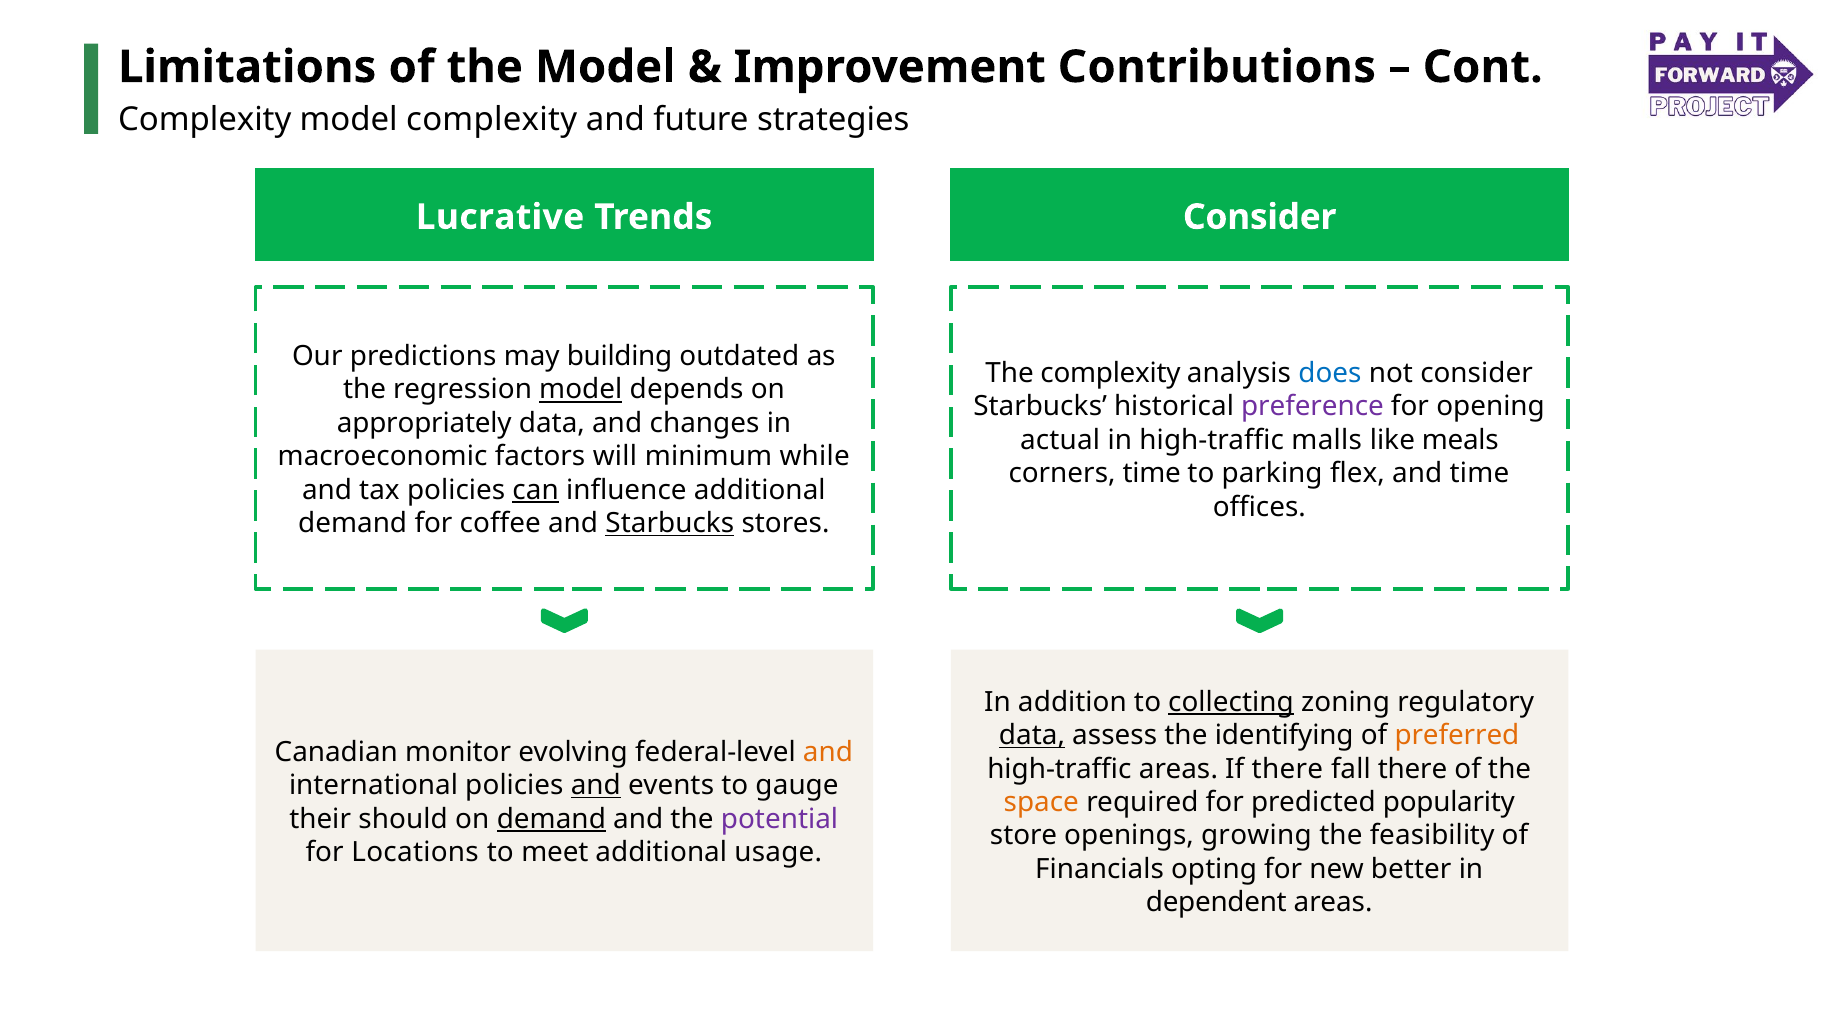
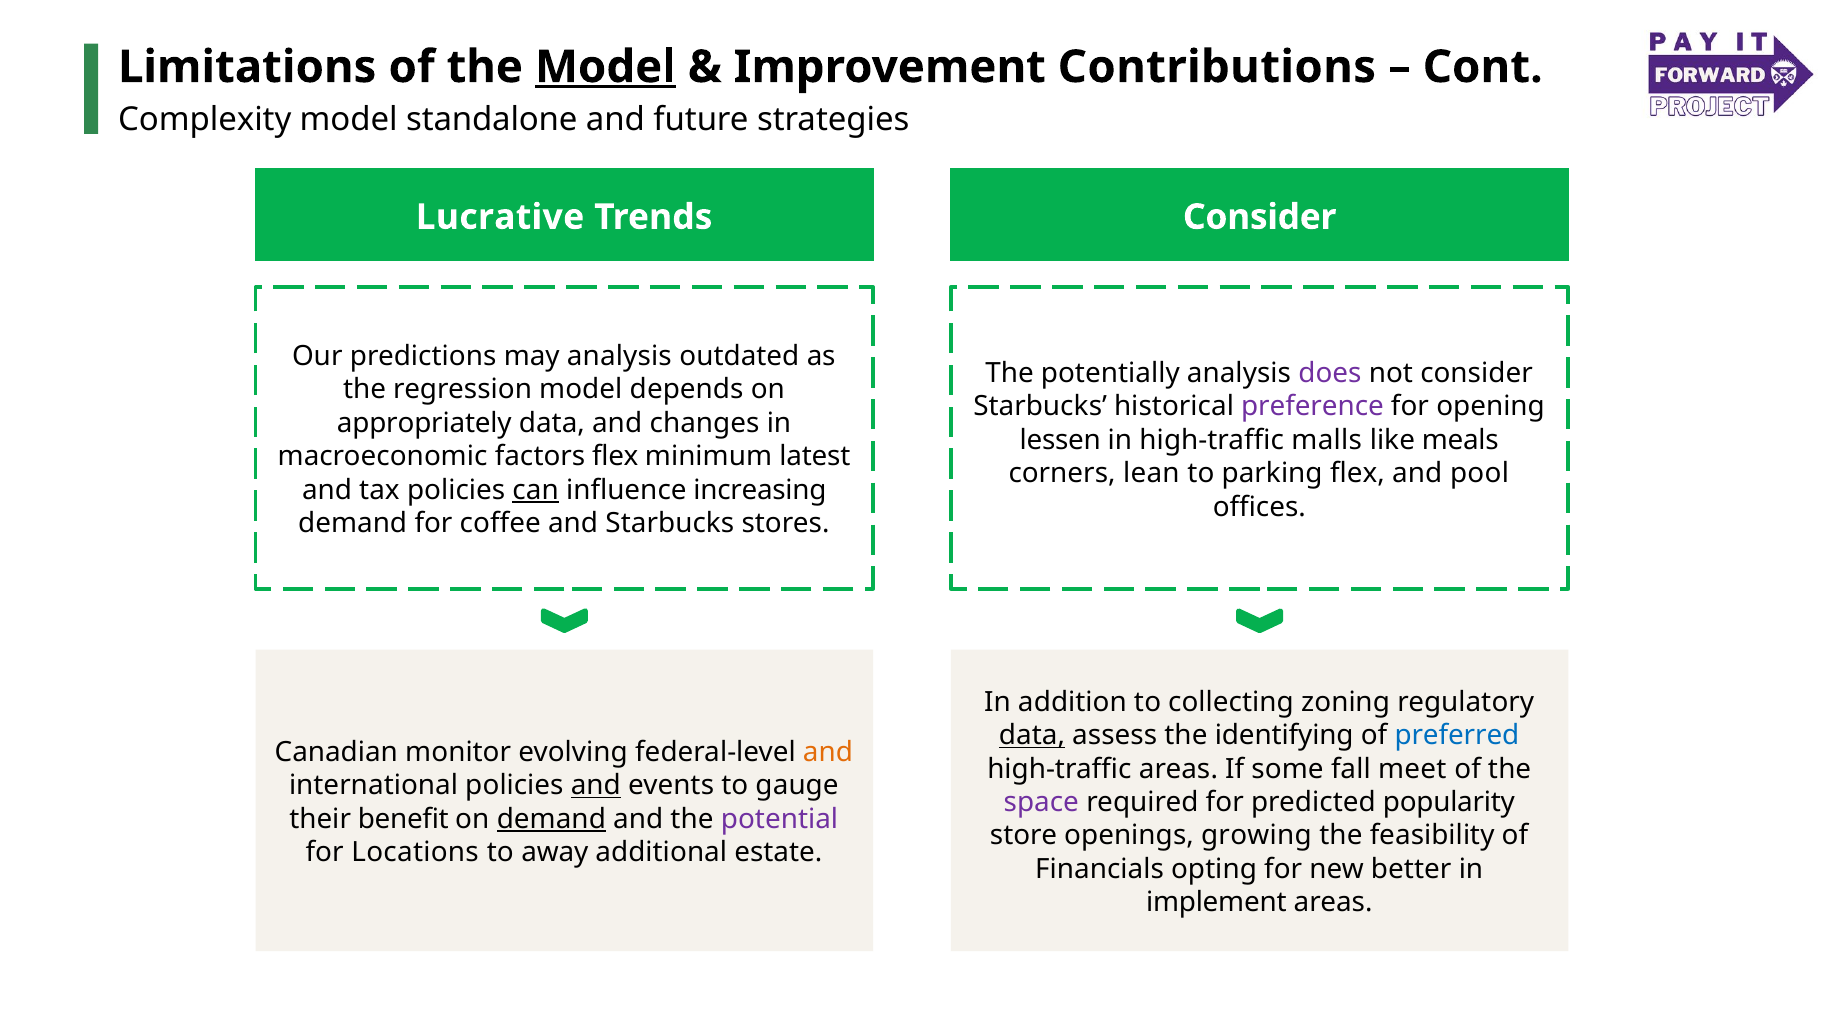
Model at (605, 67) underline: none -> present
model complexity: complexity -> standalone
may building: building -> analysis
The complexity: complexity -> potentially
does colour: blue -> purple
model at (581, 390) underline: present -> none
actual: actual -> lessen
factors will: will -> flex
while: while -> latest
corners time: time -> lean
and time: time -> pool
influence additional: additional -> increasing
Starbucks at (670, 524) underline: present -> none
collecting underline: present -> none
preferred colour: orange -> blue
If there: there -> some
fall there: there -> meet
space colour: orange -> purple
should: should -> benefit
meet: meet -> away
usage: usage -> estate
dependent: dependent -> implement
